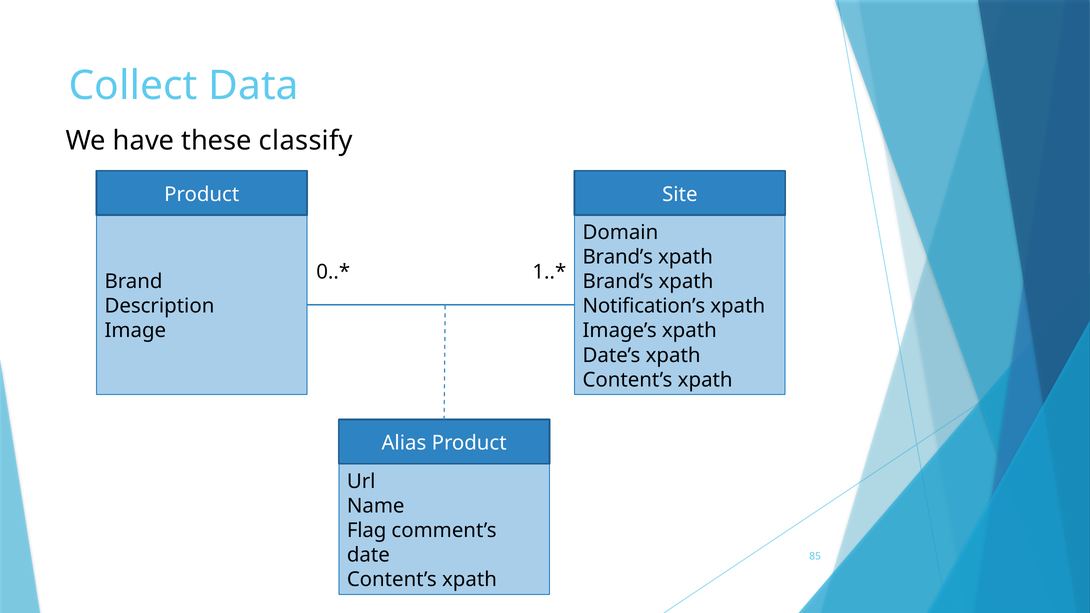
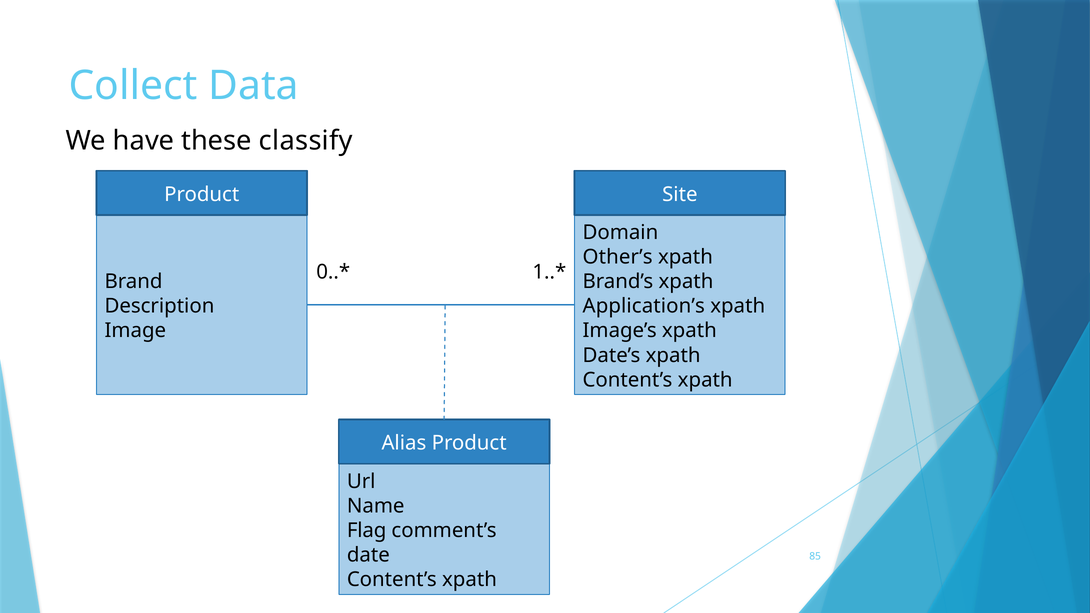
Brand’s at (618, 257): Brand’s -> Other’s
Notification’s: Notification’s -> Application’s
